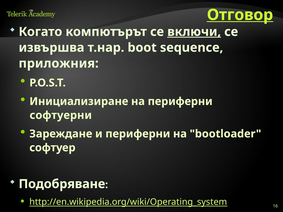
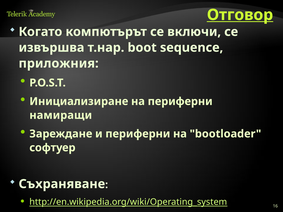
включи underline: present -> none
софтуерни: софтуерни -> намиращи
Подобряване: Подобряване -> Съхраняване
